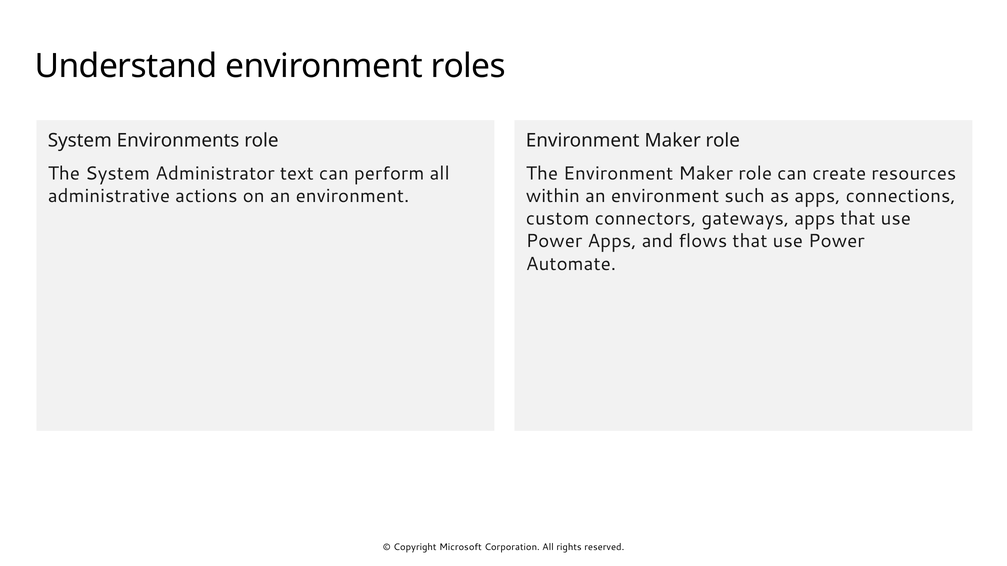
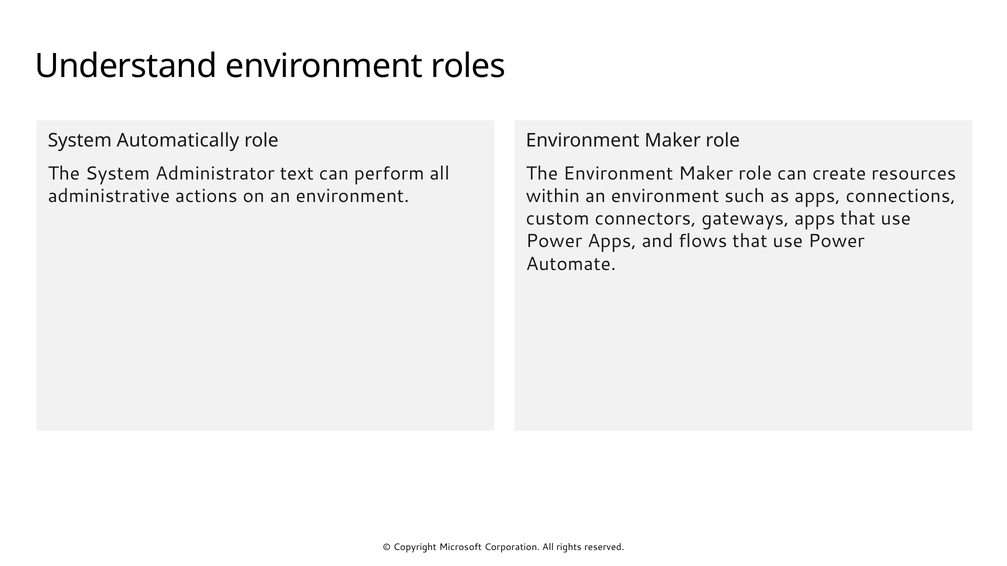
Environments: Environments -> Automatically
